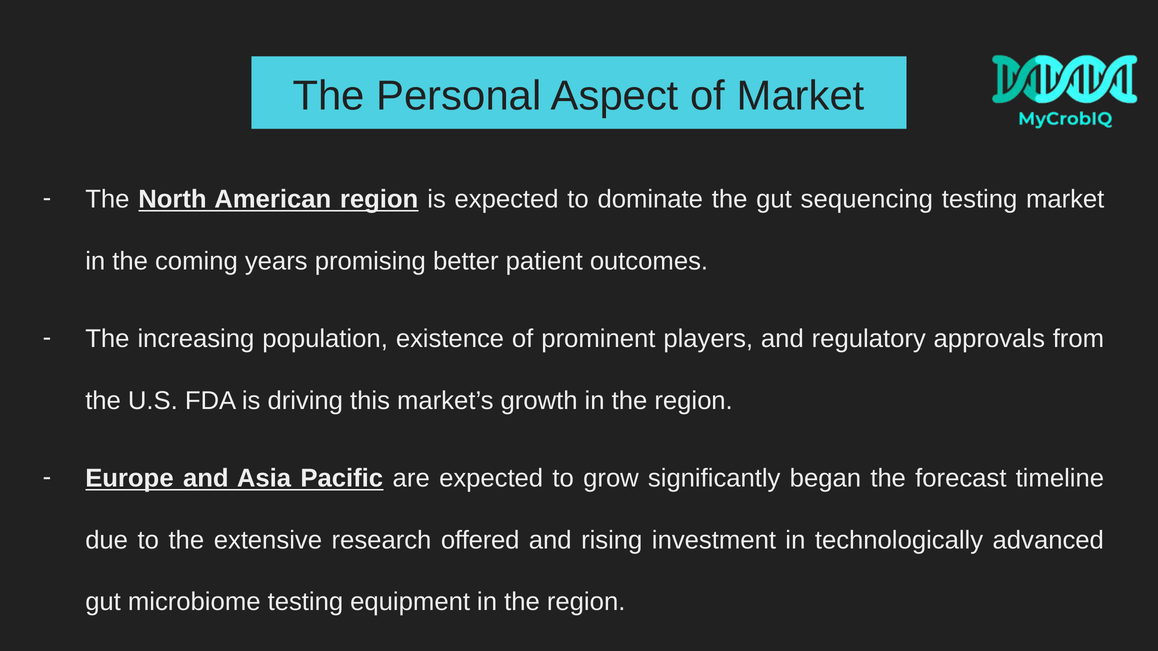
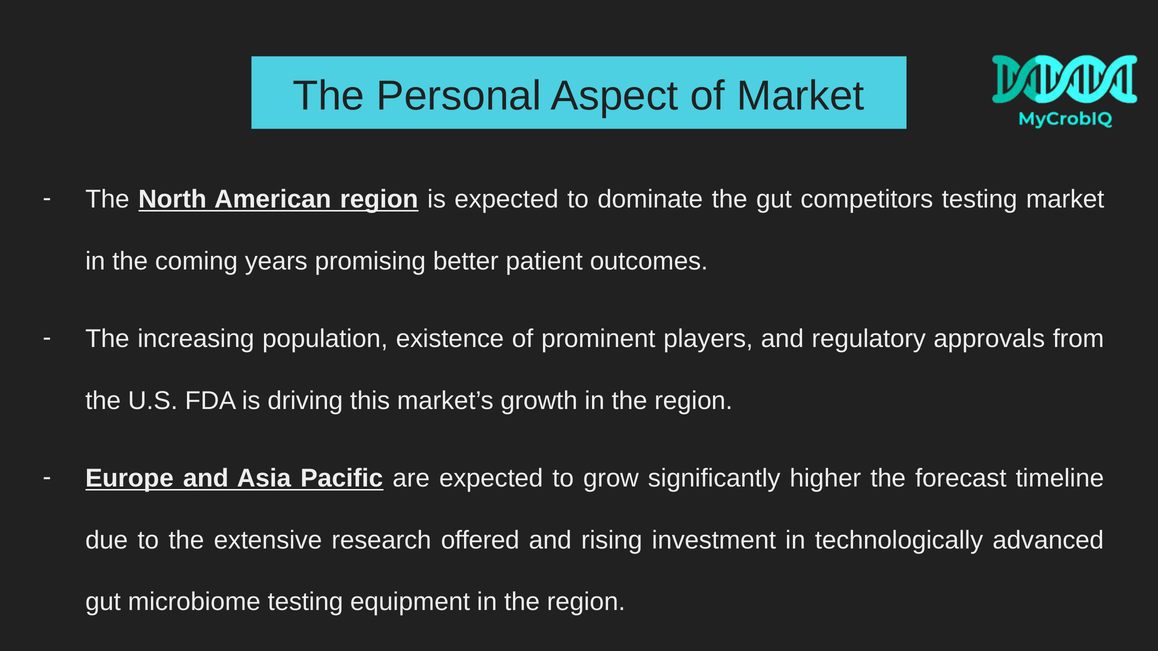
sequencing: sequencing -> competitors
began: began -> higher
